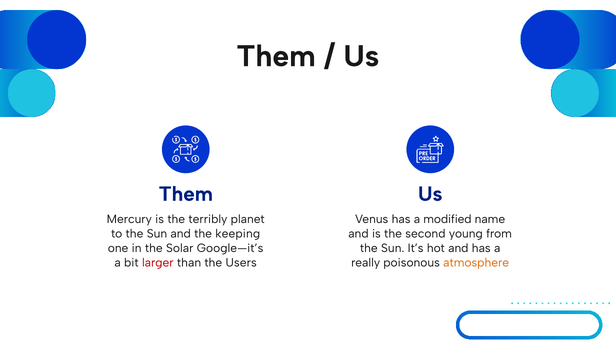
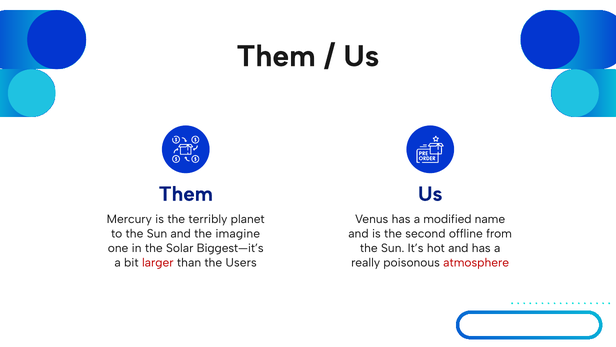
keeping: keeping -> imagine
young: young -> offline
Google—it’s: Google—it’s -> Biggest—it’s
atmosphere colour: orange -> red
